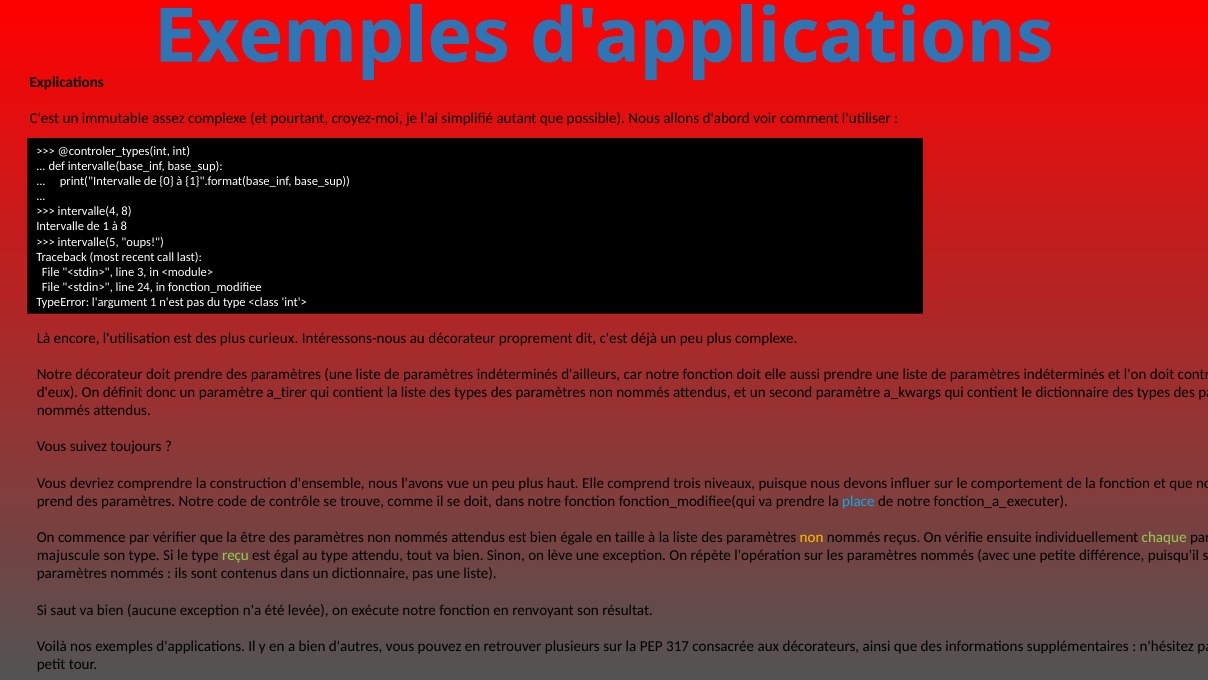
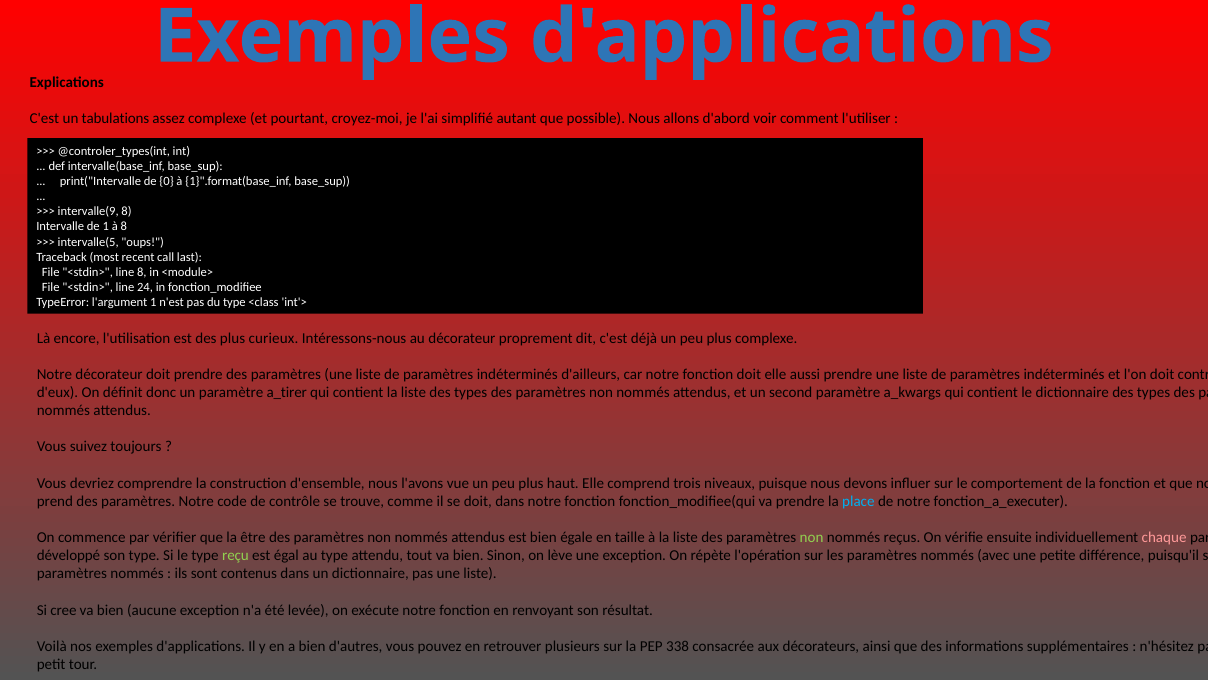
immutable: immutable -> tabulations
intervalle(4: intervalle(4 -> intervalle(9
line 3: 3 -> 8
non at (812, 537) colour: yellow -> light green
chaque colour: light green -> pink
majuscule: majuscule -> développé
saut: saut -> cree
317: 317 -> 338
